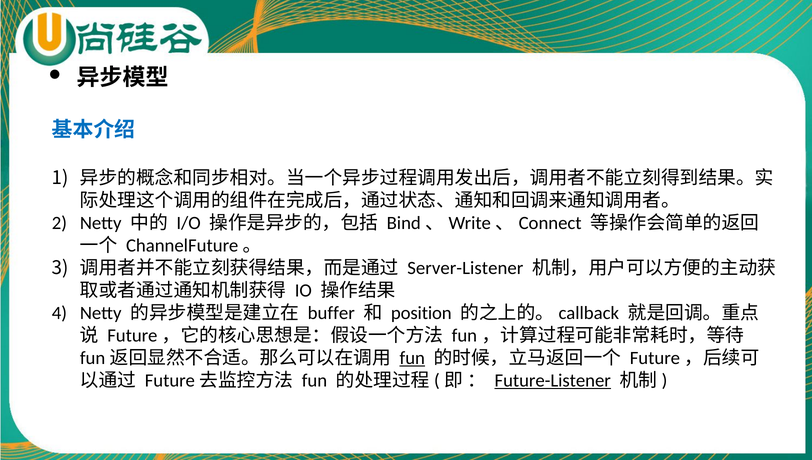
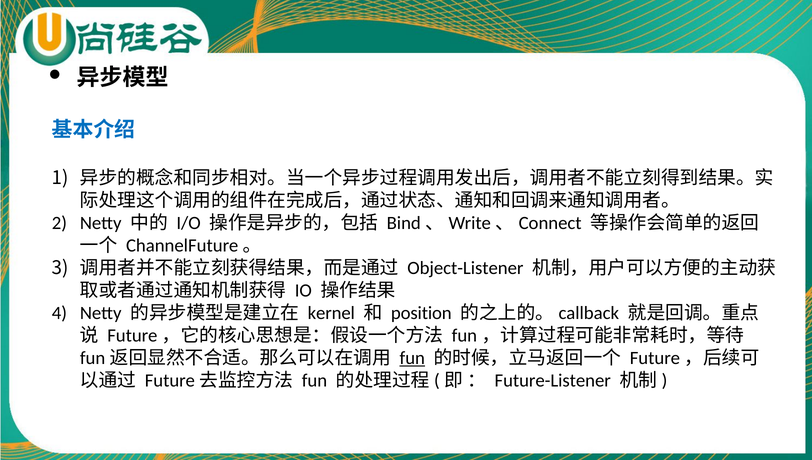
Server-Listener: Server-Listener -> Object-Listener
buffer: buffer -> kernel
Future-Listener underline: present -> none
